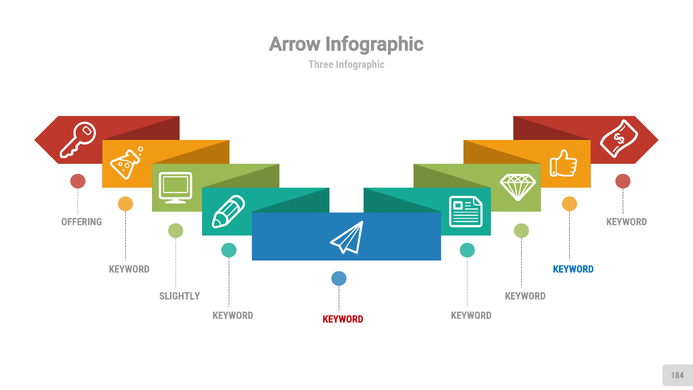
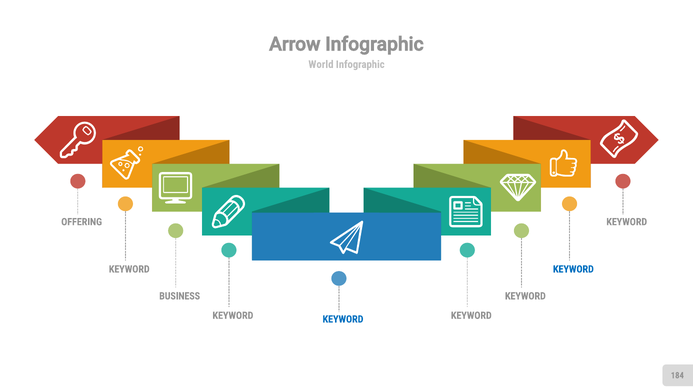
Three: Three -> World
SLIGHTLY: SLIGHTLY -> BUSINESS
KEYWORD at (343, 319) colour: red -> blue
